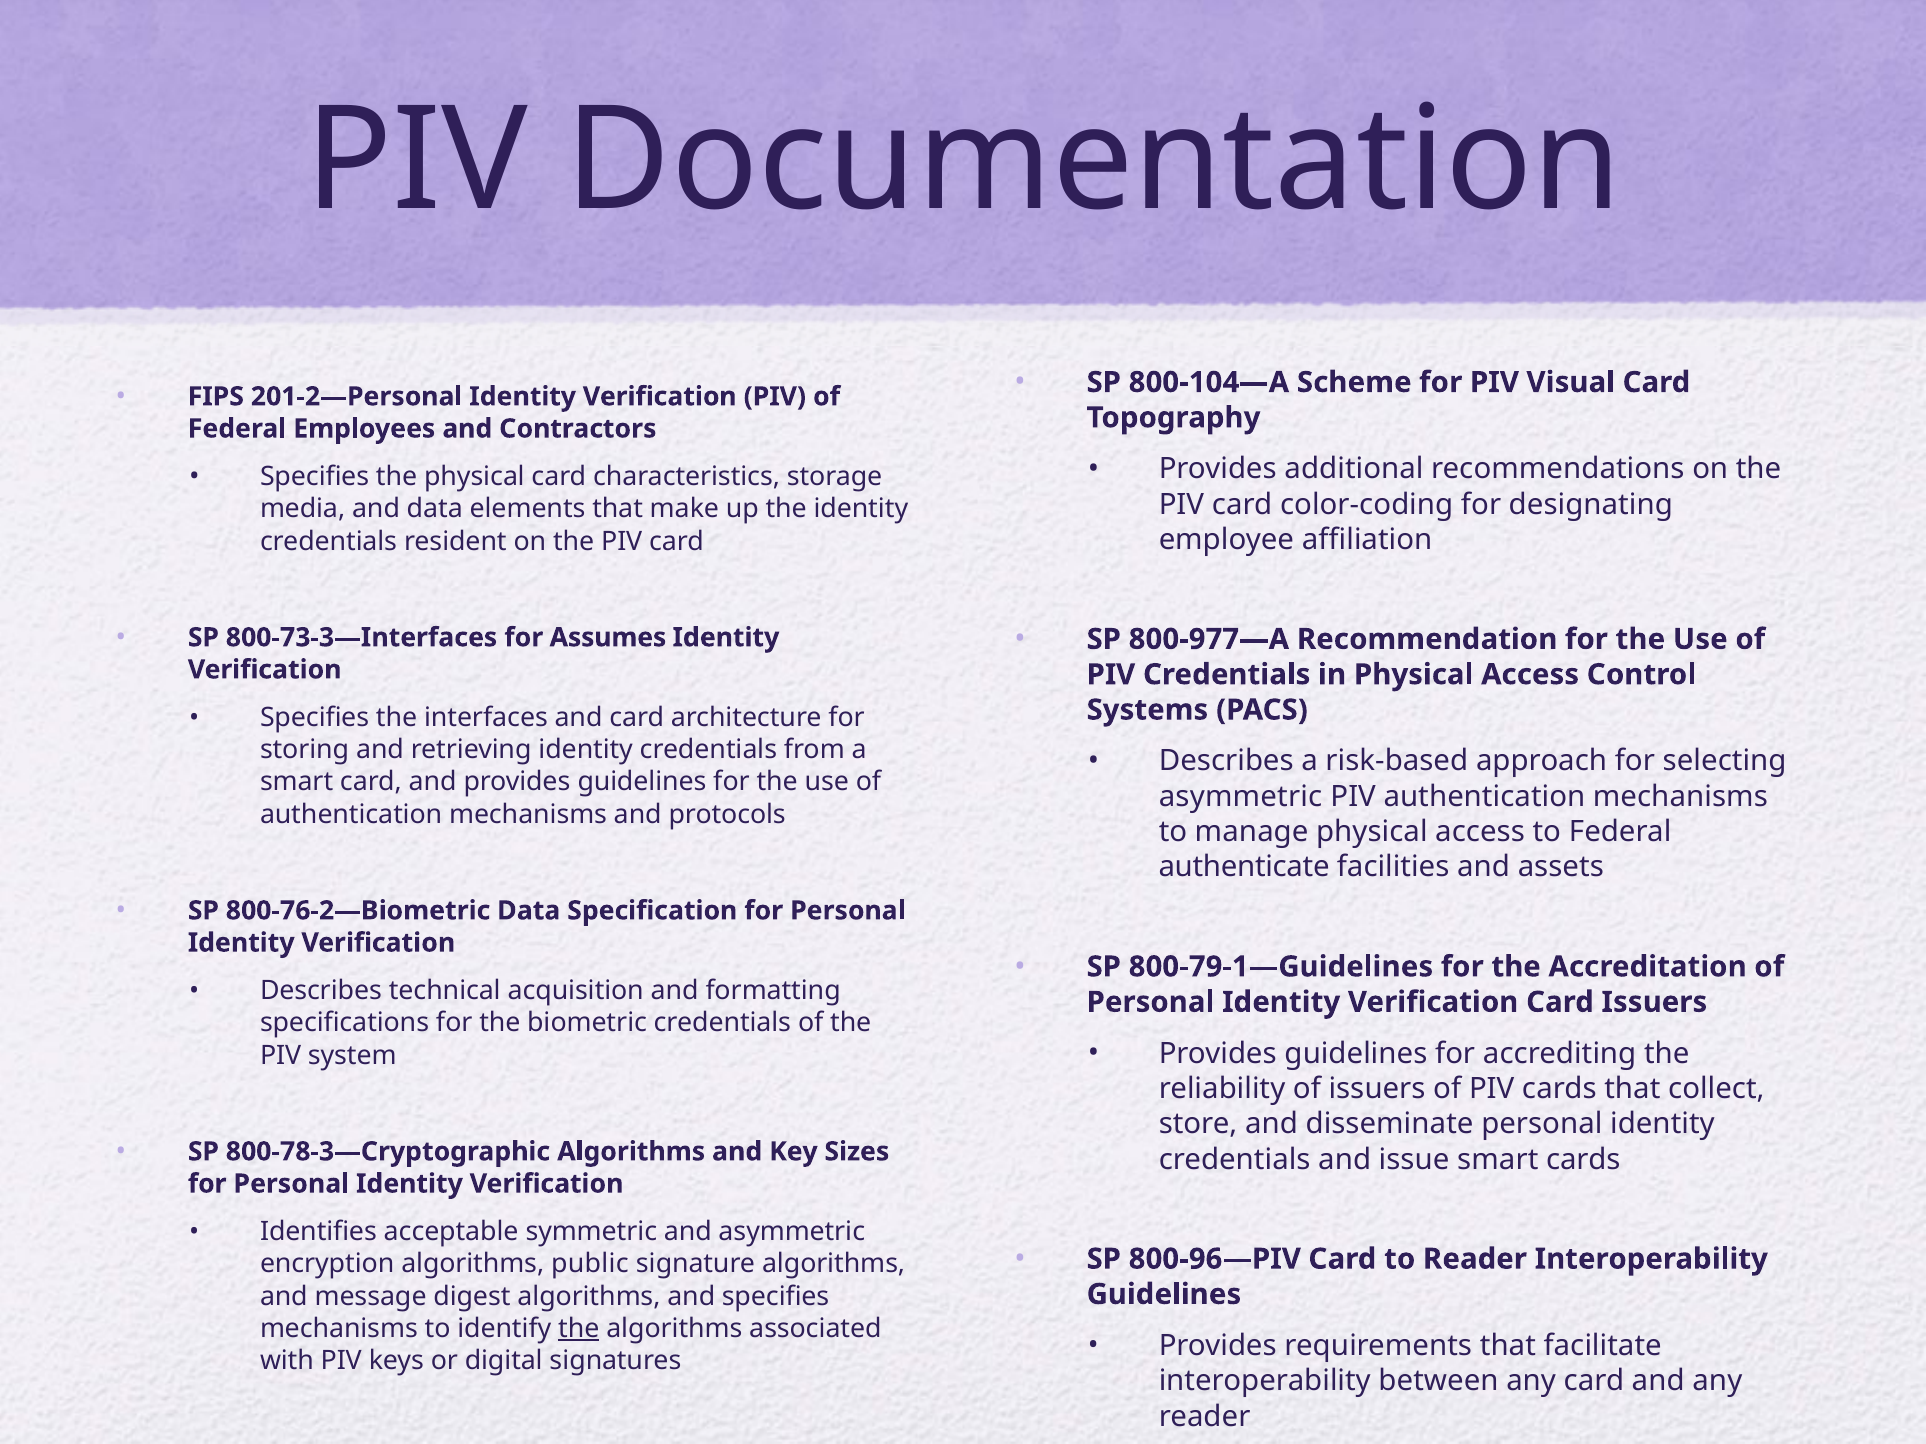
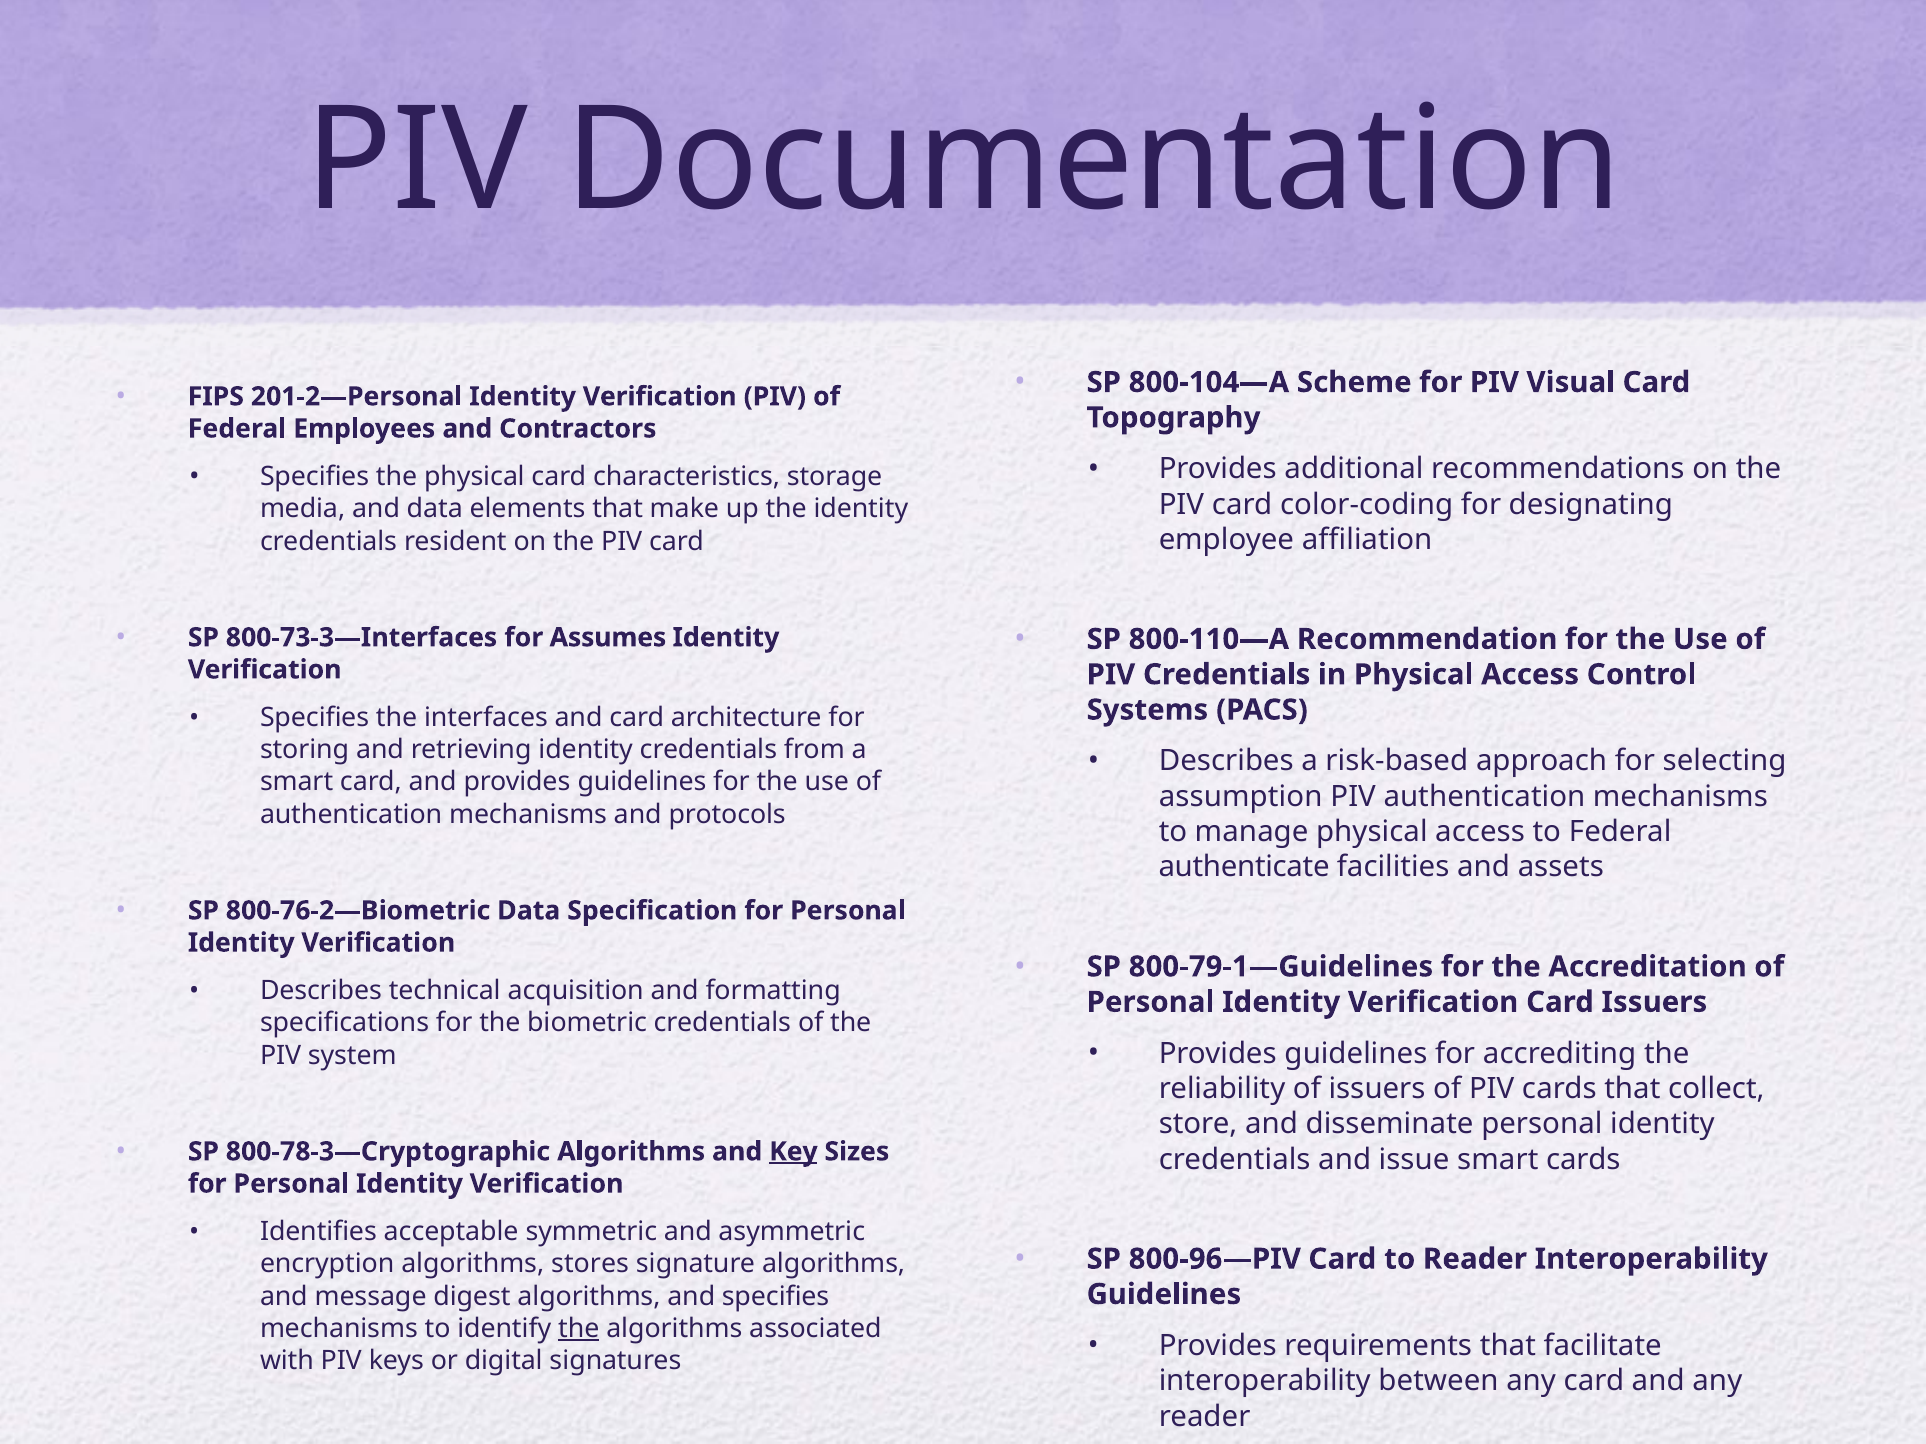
800-977—A: 800-977—A -> 800-110—A
asymmetric at (1241, 797): asymmetric -> assumption
Key underline: none -> present
public: public -> stores
